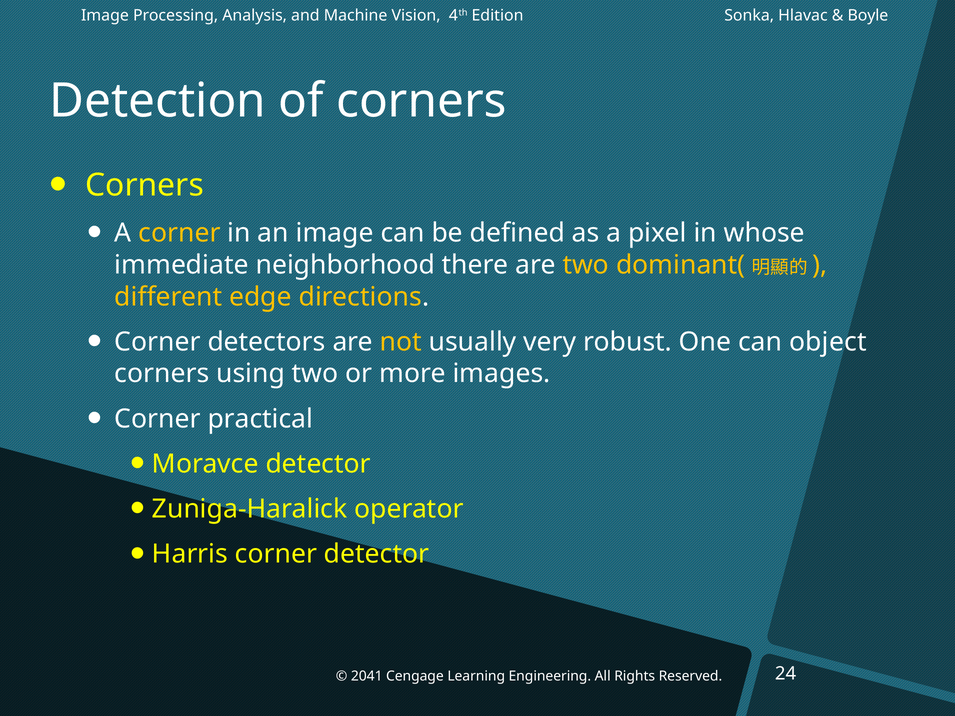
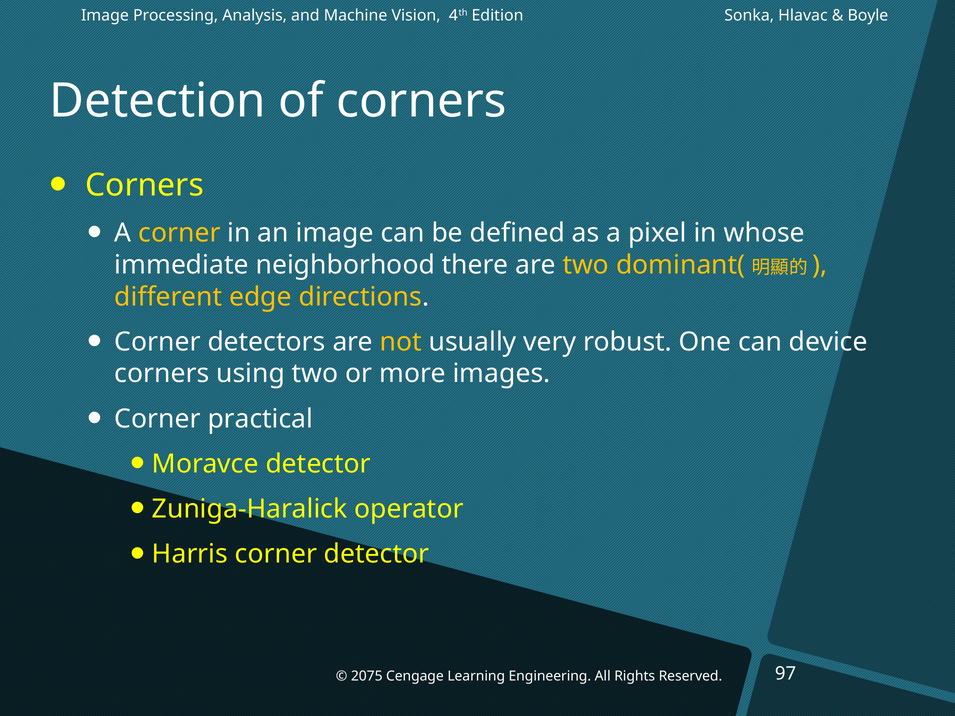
object: object -> device
2041: 2041 -> 2075
24: 24 -> 97
